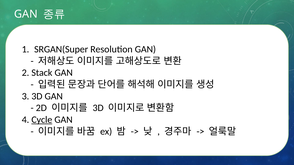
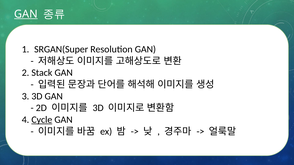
GAN at (26, 14) underline: none -> present
